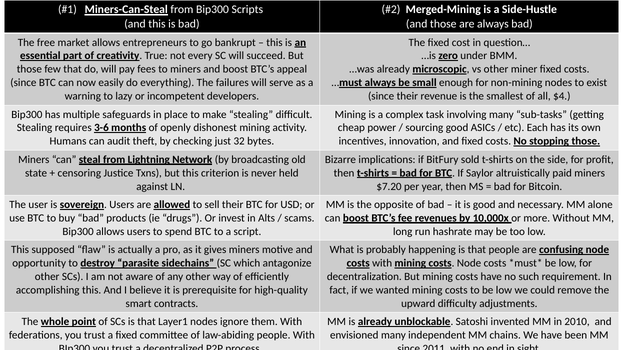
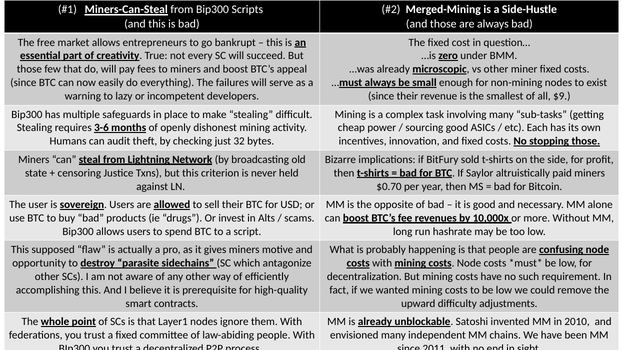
$4: $4 -> $9
$7.20: $7.20 -> $0.70
